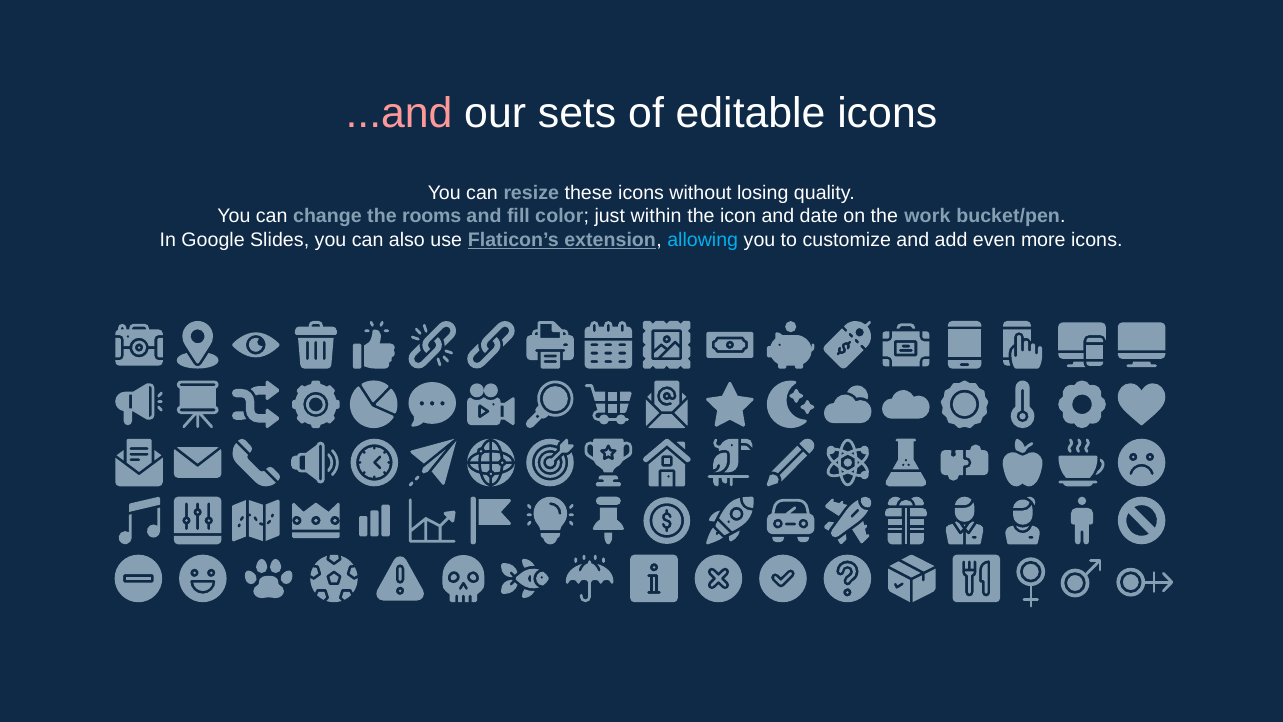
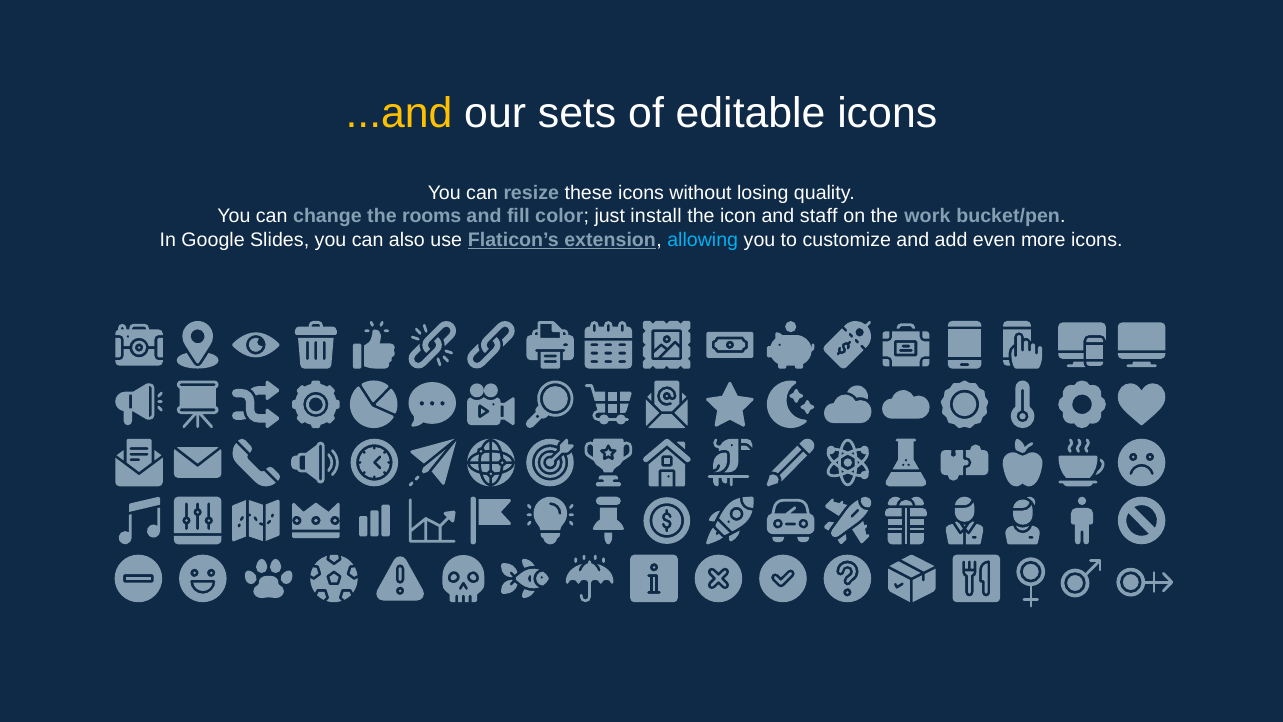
...and colour: pink -> yellow
within: within -> install
date: date -> staff
